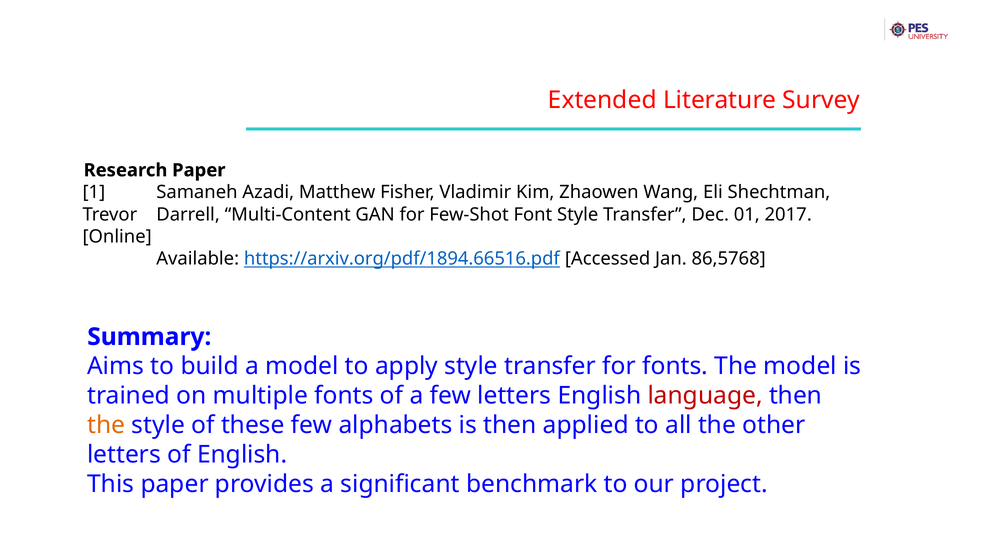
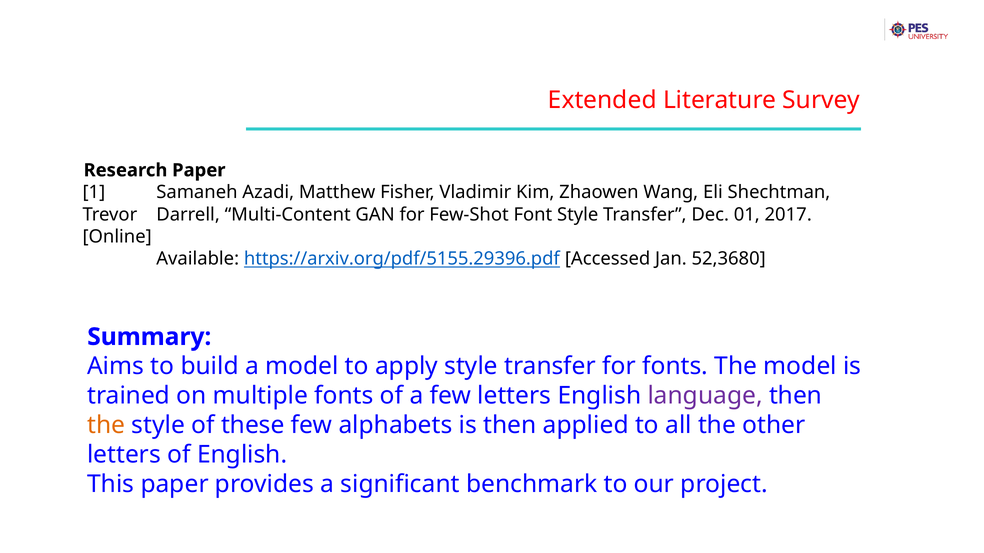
https://arxiv.org/pdf/1894.66516.pdf: https://arxiv.org/pdf/1894.66516.pdf -> https://arxiv.org/pdf/5155.29396.pdf
86,5768: 86,5768 -> 52,3680
language colour: red -> purple
